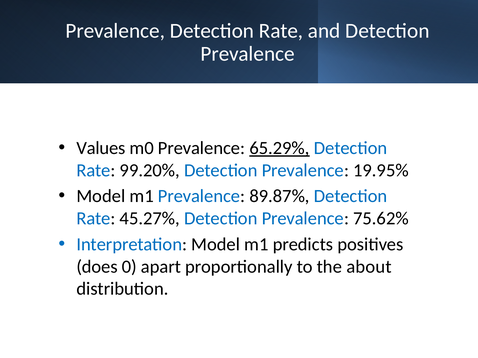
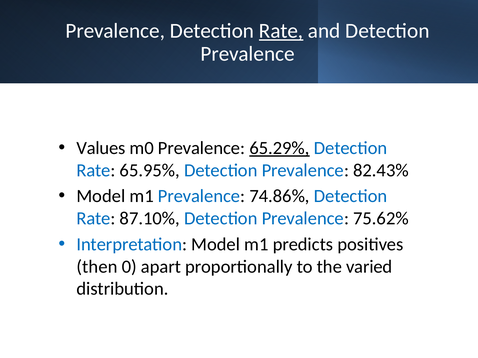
Rate at (281, 31) underline: none -> present
99.20%: 99.20% -> 65.95%
19.95%: 19.95% -> 82.43%
89.87%: 89.87% -> 74.86%
45.27%: 45.27% -> 87.10%
does: does -> then
about: about -> varied
